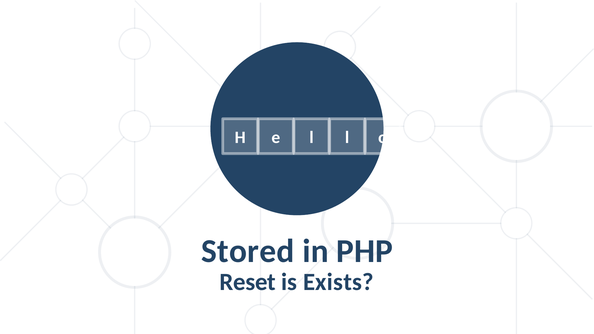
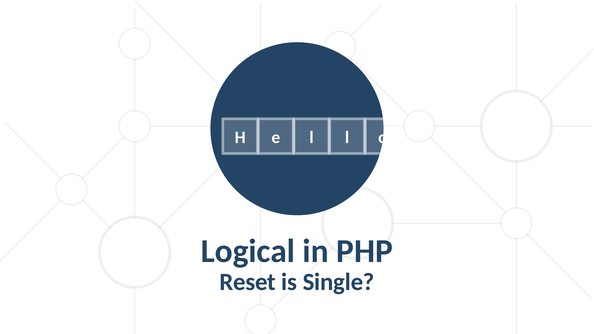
Stored: Stored -> Logical
Exists: Exists -> Single
